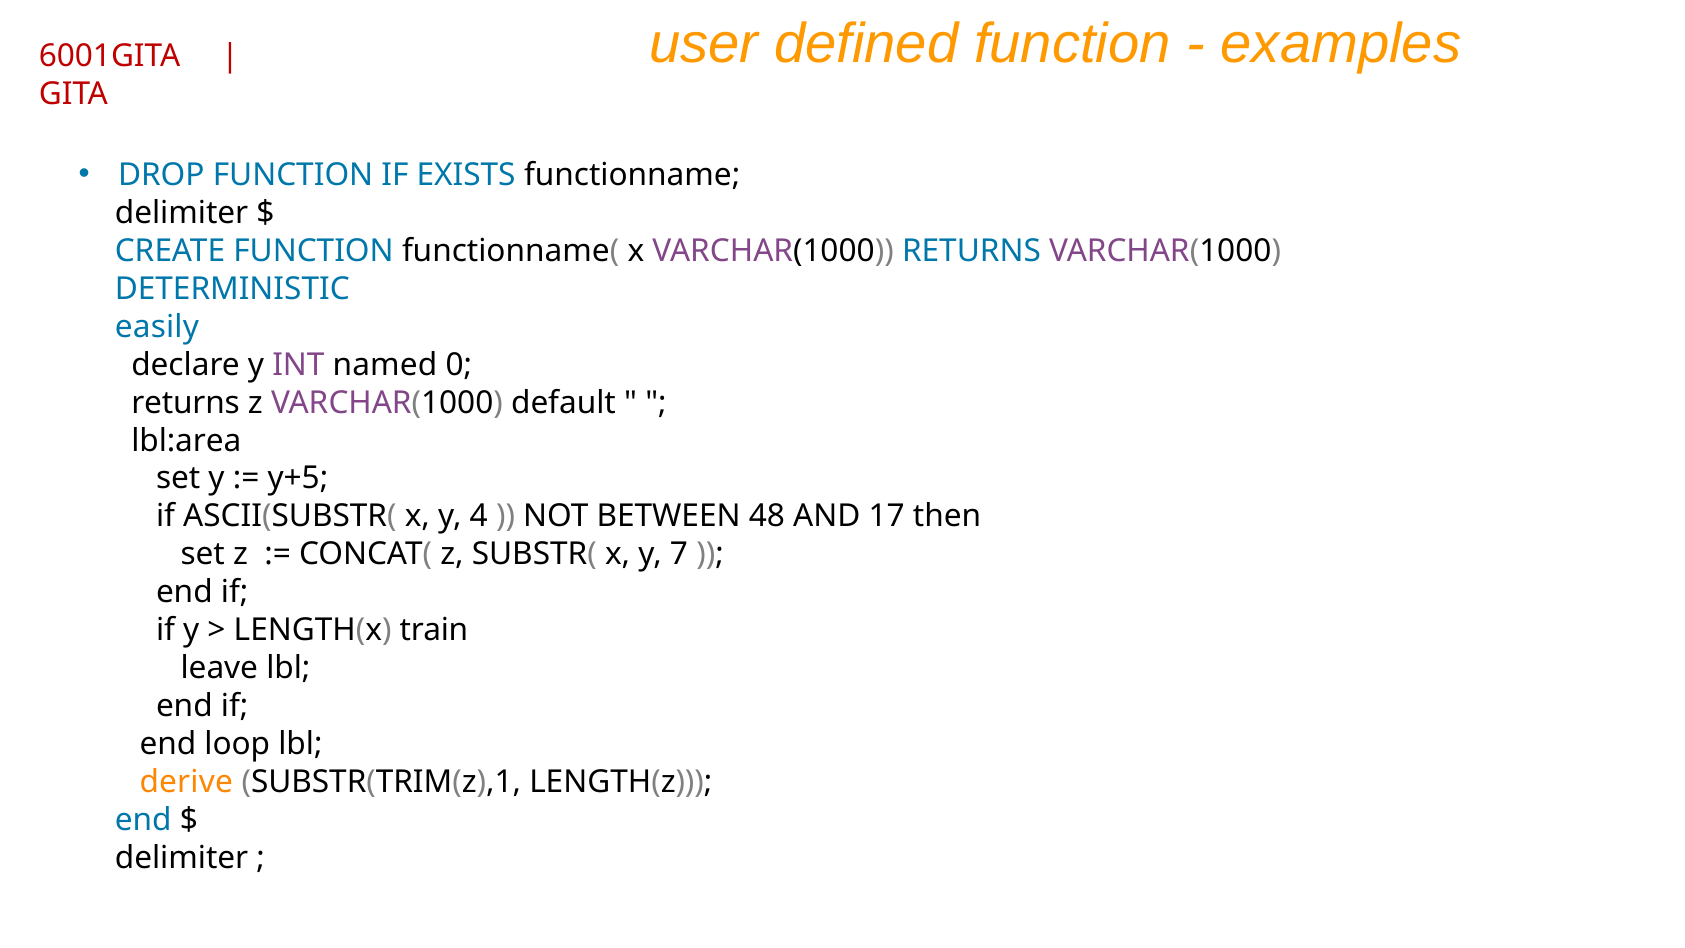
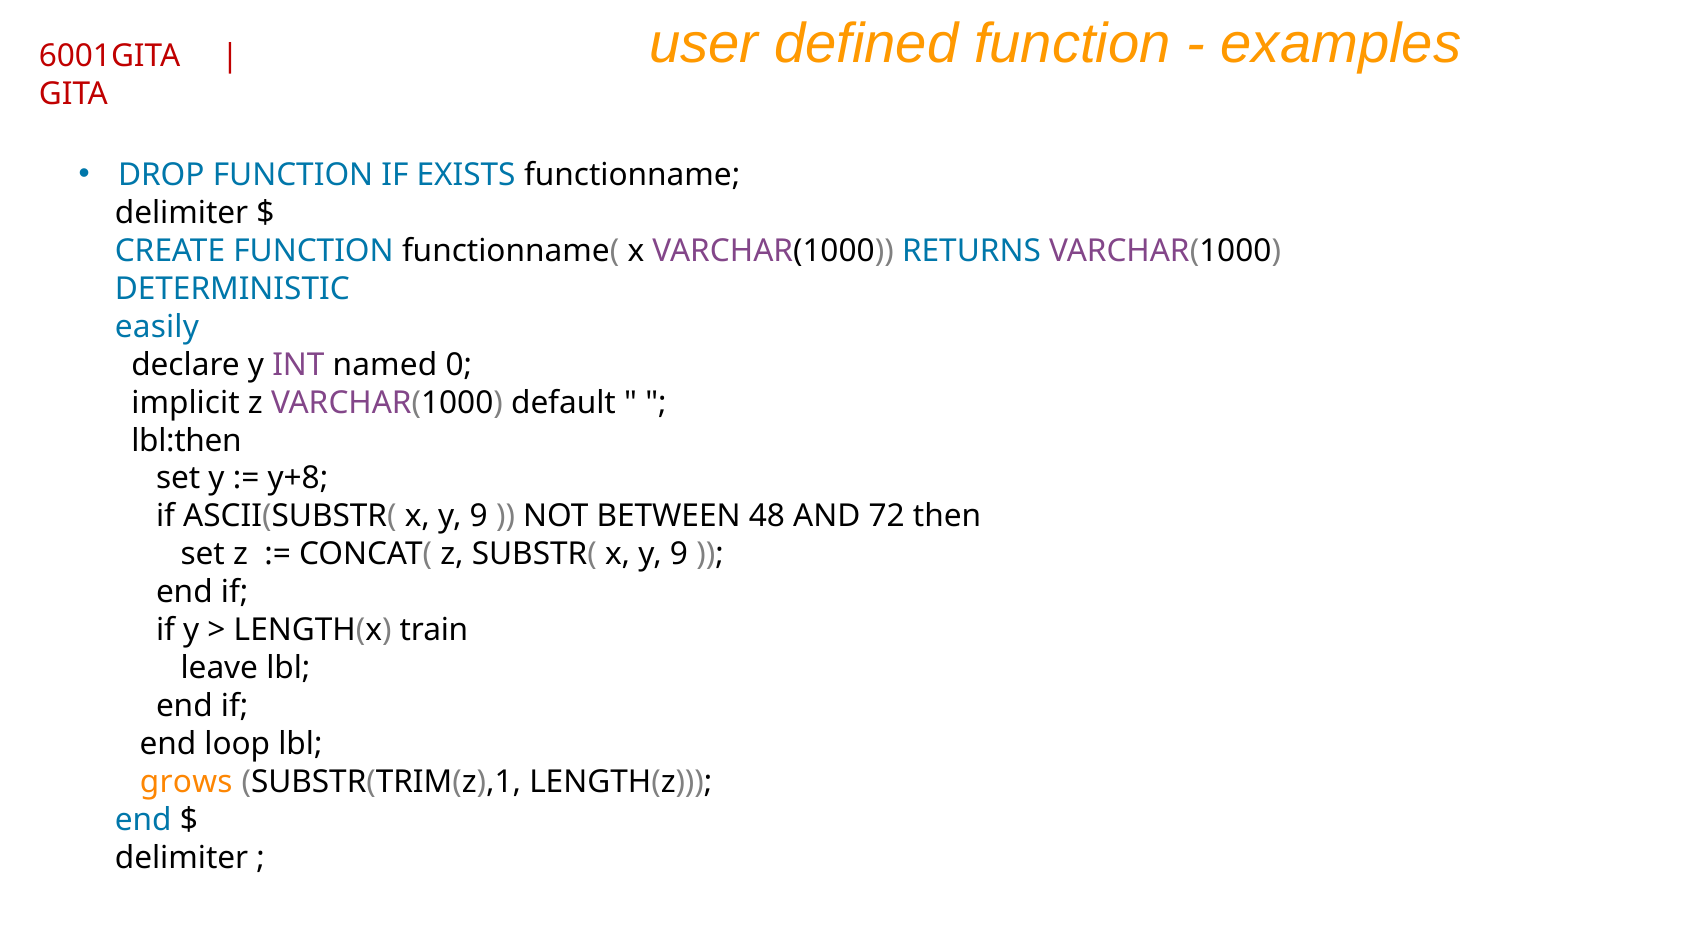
returns at (186, 403): returns -> implicit
lbl:area: lbl:area -> lbl:then
y+5: y+5 -> y+8
ASCII(SUBSTR( x y 4: 4 -> 9
17: 17 -> 72
SUBSTR( x y 7: 7 -> 9
derive: derive -> grows
